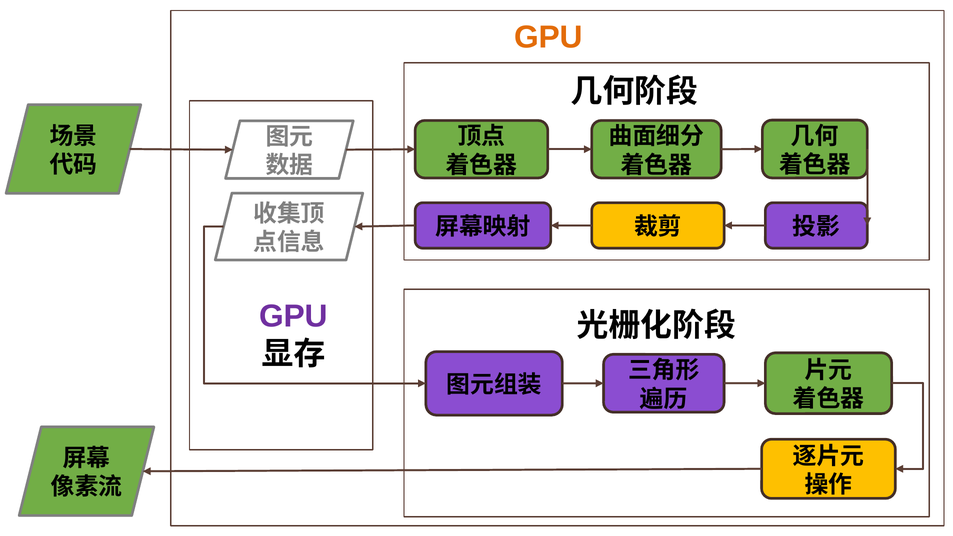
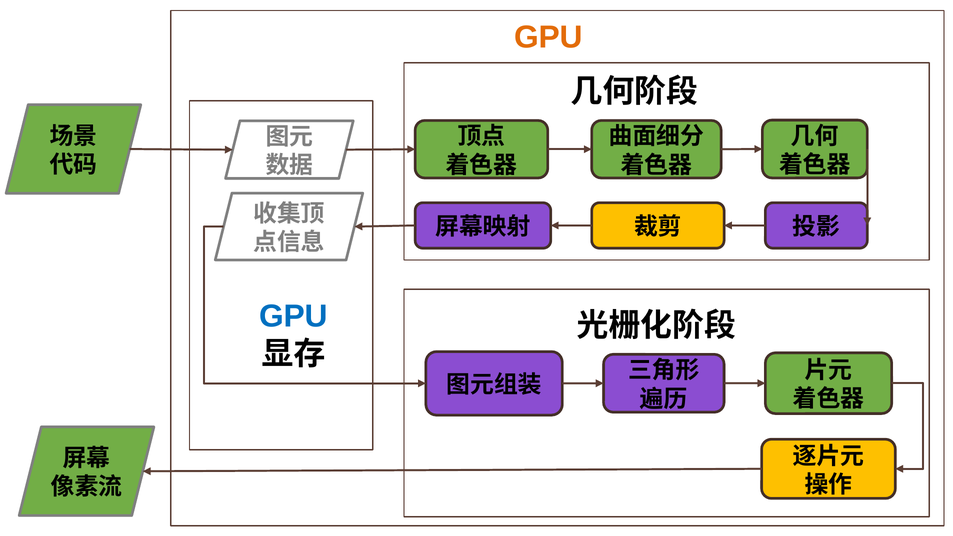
GPU at (294, 316) colour: purple -> blue
